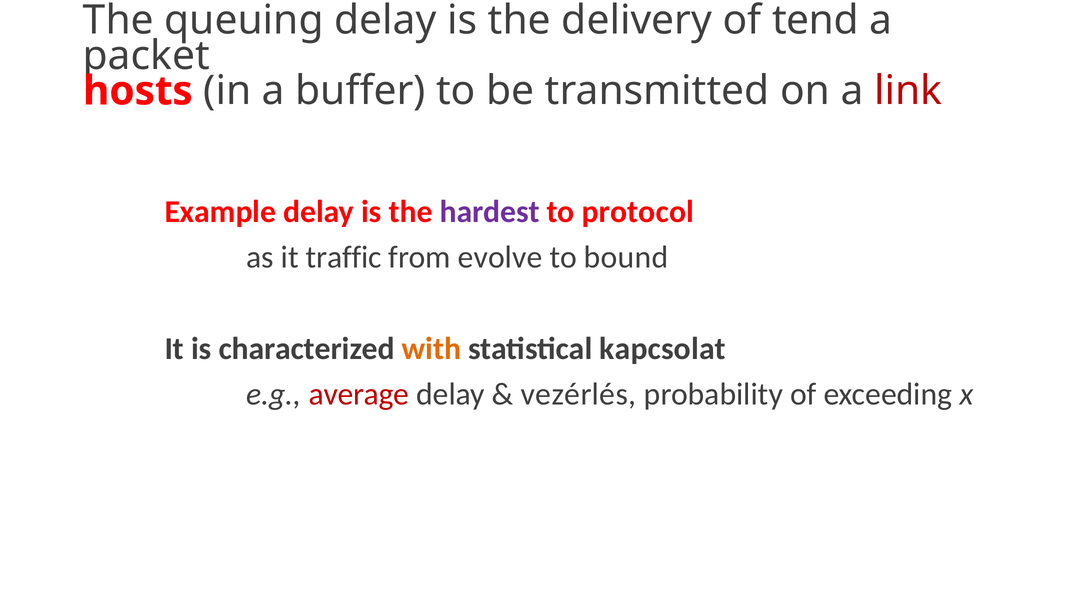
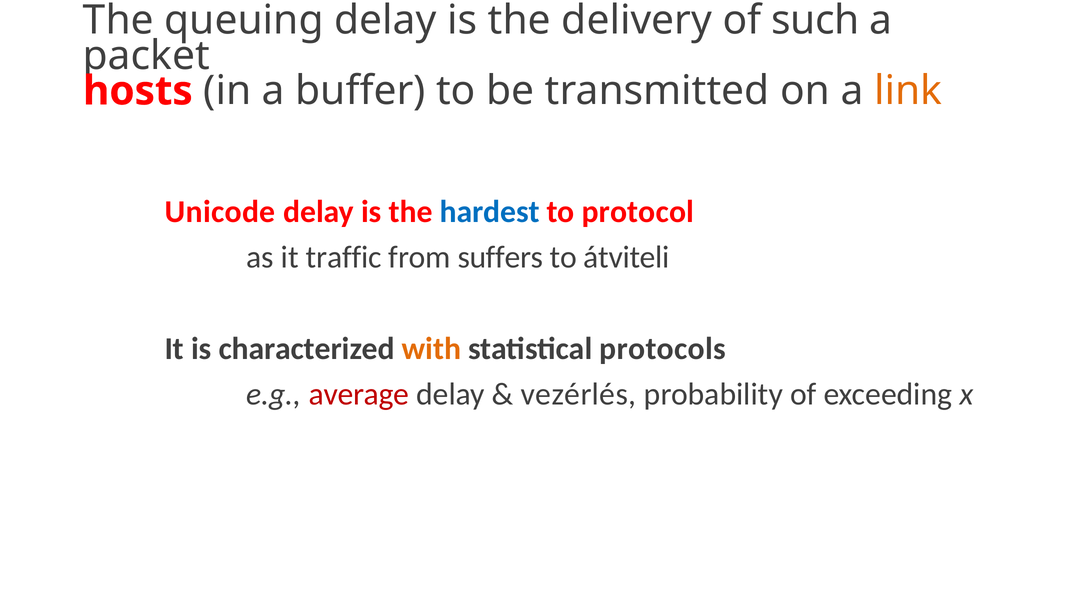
tend: tend -> such
link colour: red -> orange
Example: Example -> Unicode
hardest colour: purple -> blue
evolve: evolve -> suffers
bound: bound -> átviteli
kapcsolat: kapcsolat -> protocols
